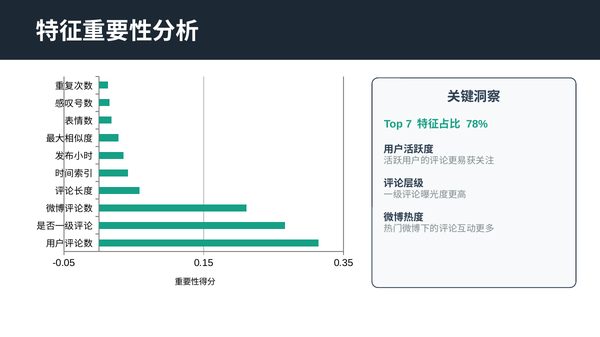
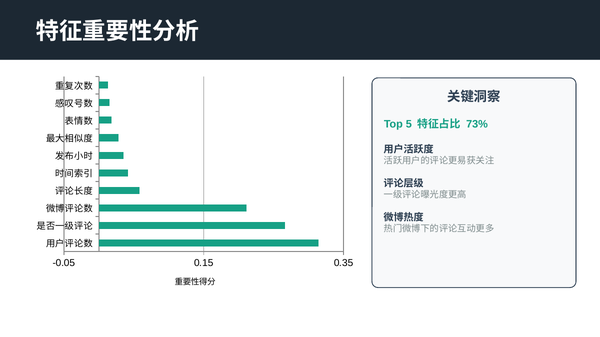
7: 7 -> 5
78%: 78% -> 73%
